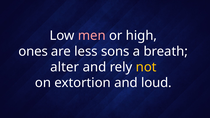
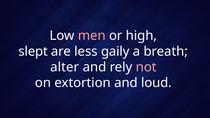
ones: ones -> slept
sons: sons -> gaily
not colour: yellow -> pink
